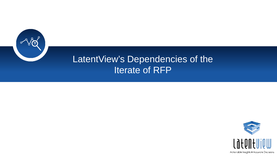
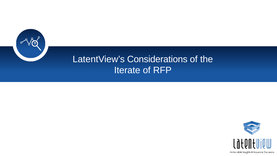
Dependencies: Dependencies -> Considerations
